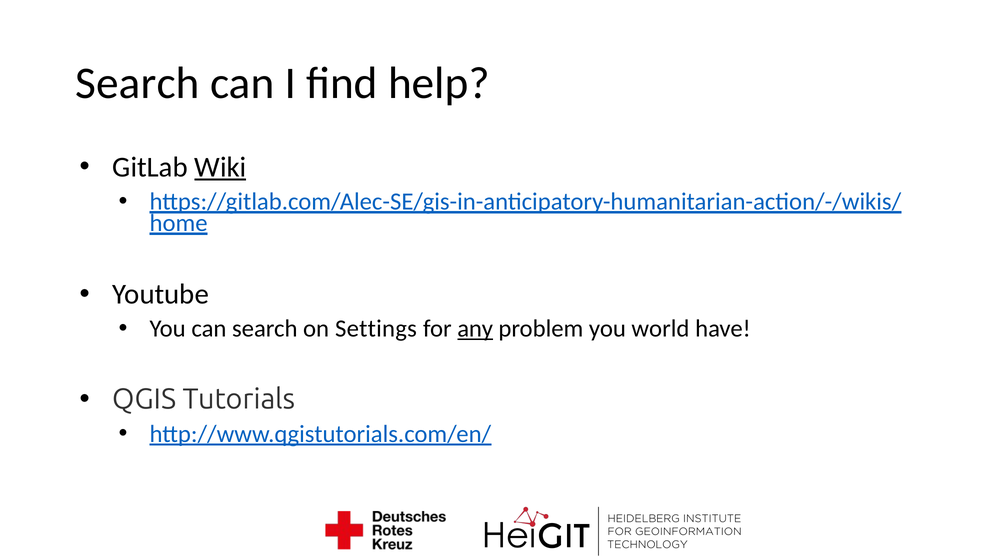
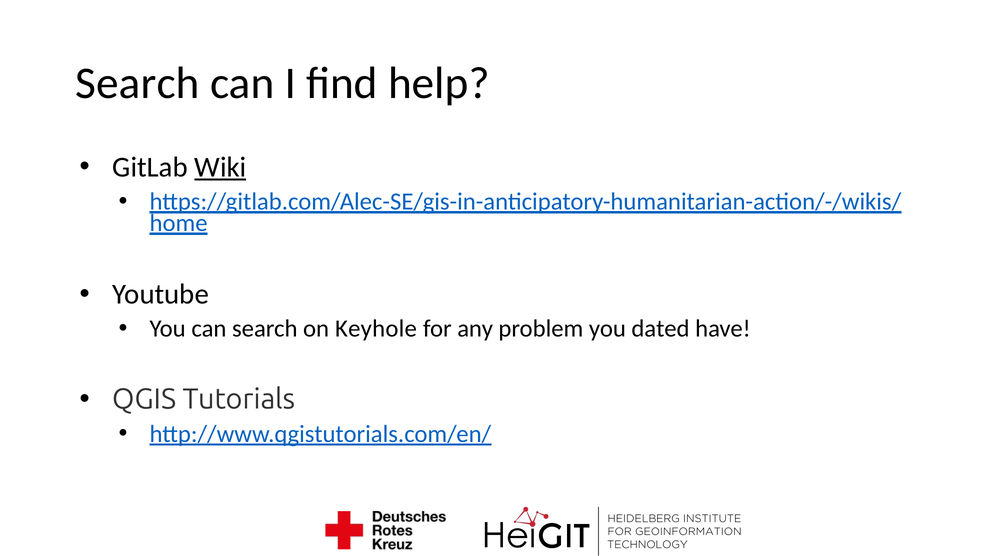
Settings: Settings -> Keyhole
any underline: present -> none
world: world -> dated
